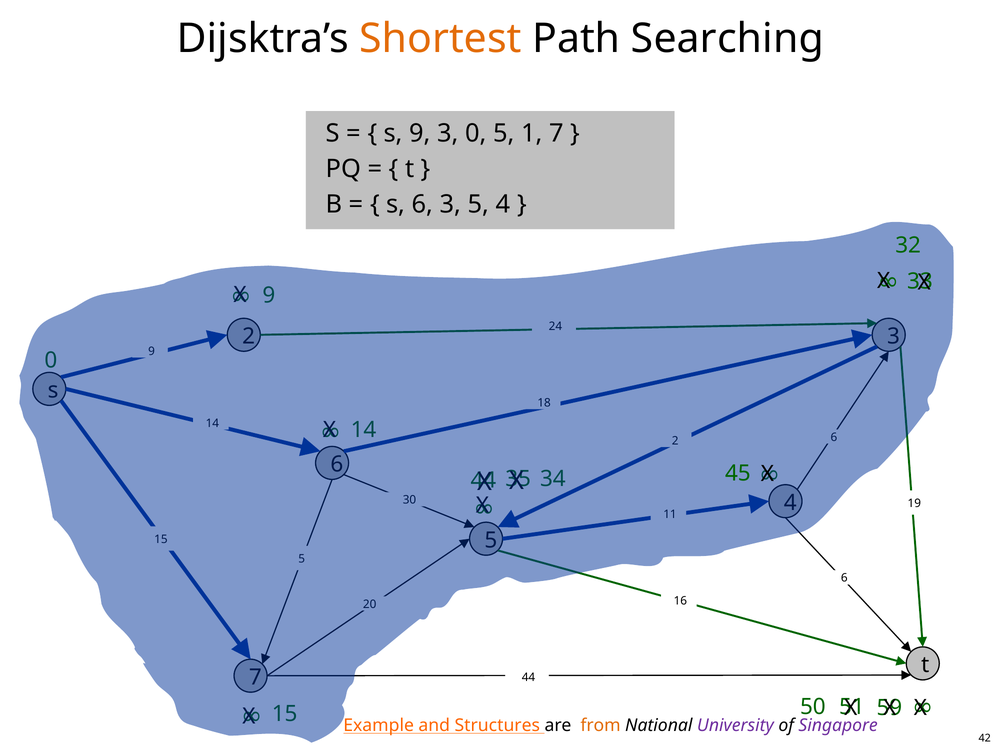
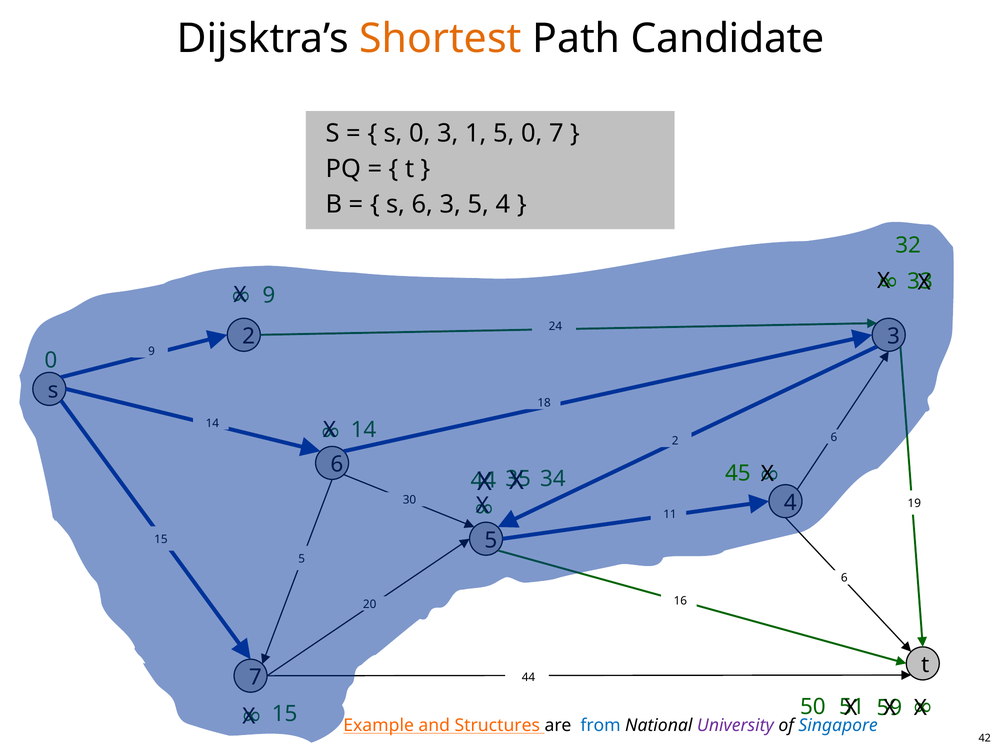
Searching: Searching -> Candidate
s 9: 9 -> 0
3 0: 0 -> 1
5 1: 1 -> 0
from colour: orange -> blue
Singapore colour: purple -> blue
